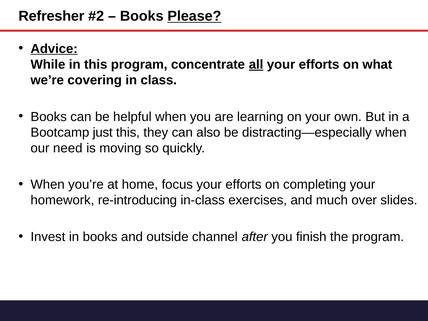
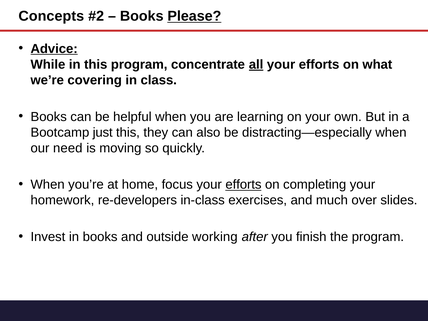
Refresher: Refresher -> Concepts
efforts at (243, 185) underline: none -> present
re-introducing: re-introducing -> re-developers
channel: channel -> working
